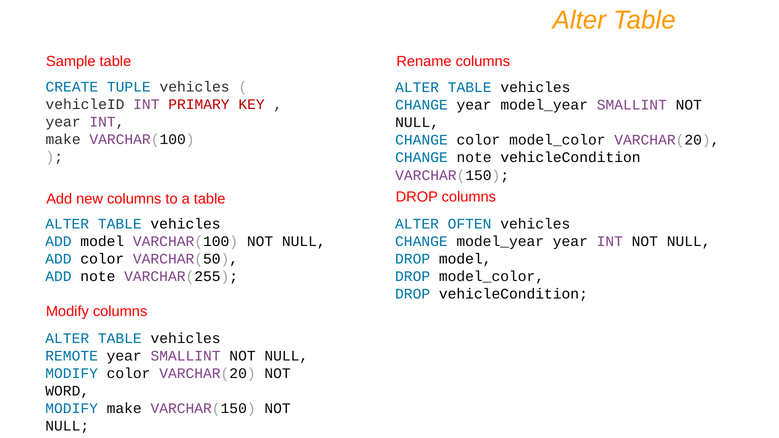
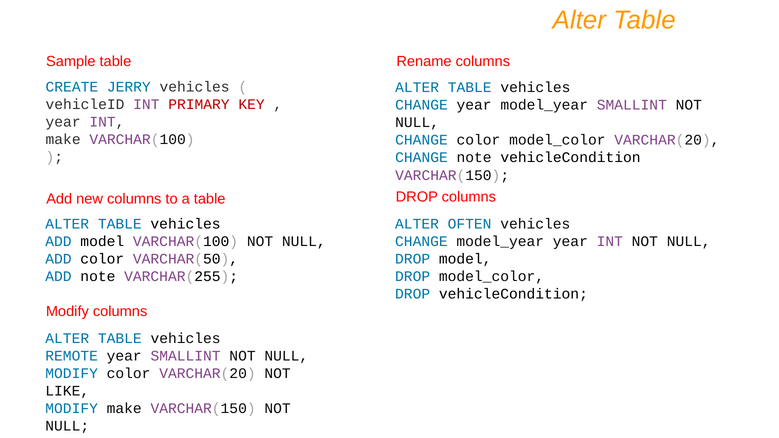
TUPLE: TUPLE -> JERRY
WORD: WORD -> LIKE
